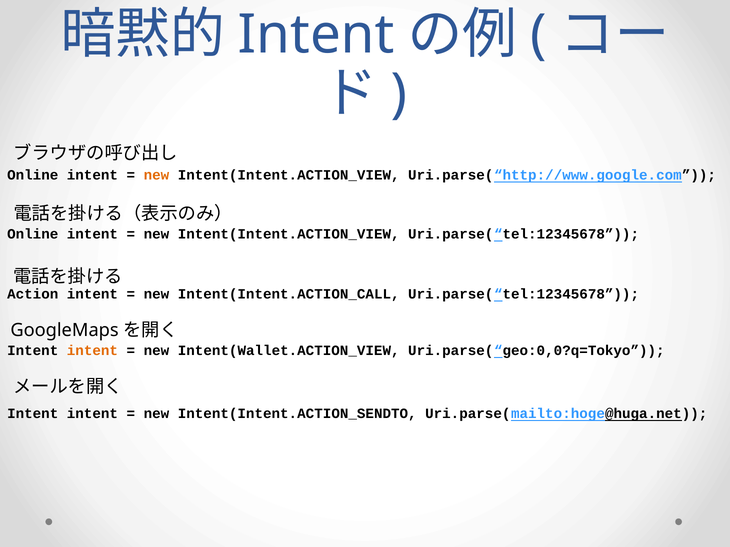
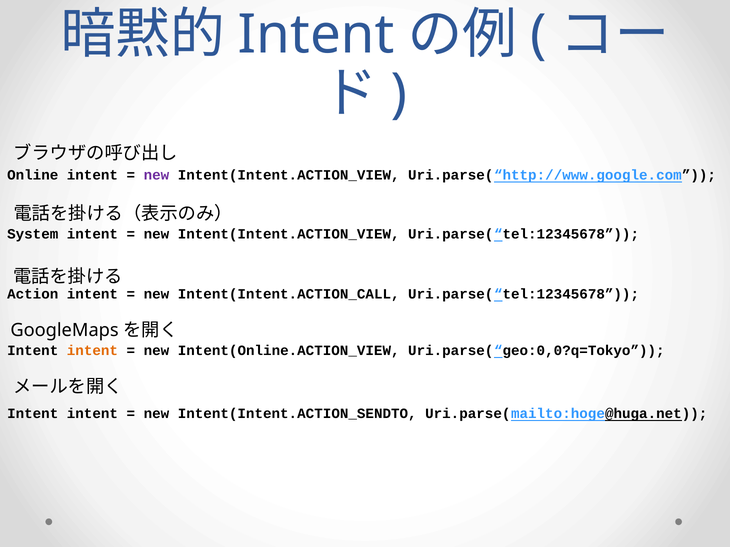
new at (156, 175) colour: orange -> purple
Online at (33, 234): Online -> System
Intent(Wallet.ACTION_VIEW: Intent(Wallet.ACTION_VIEW -> Intent(Online.ACTION_VIEW
